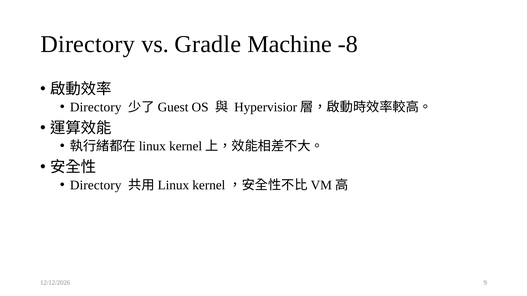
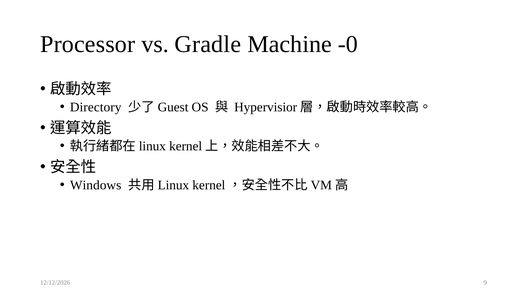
Directory at (88, 44): Directory -> Processor
-8: -8 -> -0
Directory at (96, 185): Directory -> Windows
